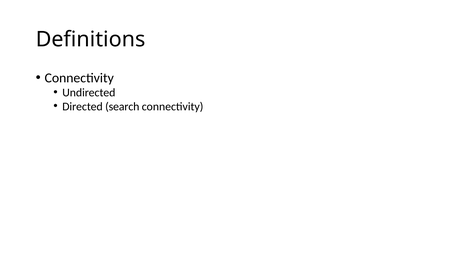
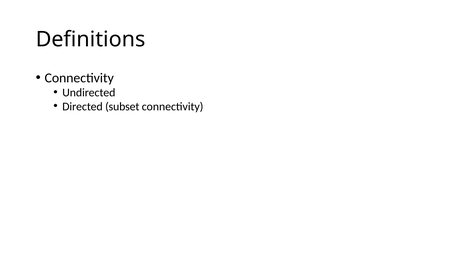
search: search -> subset
